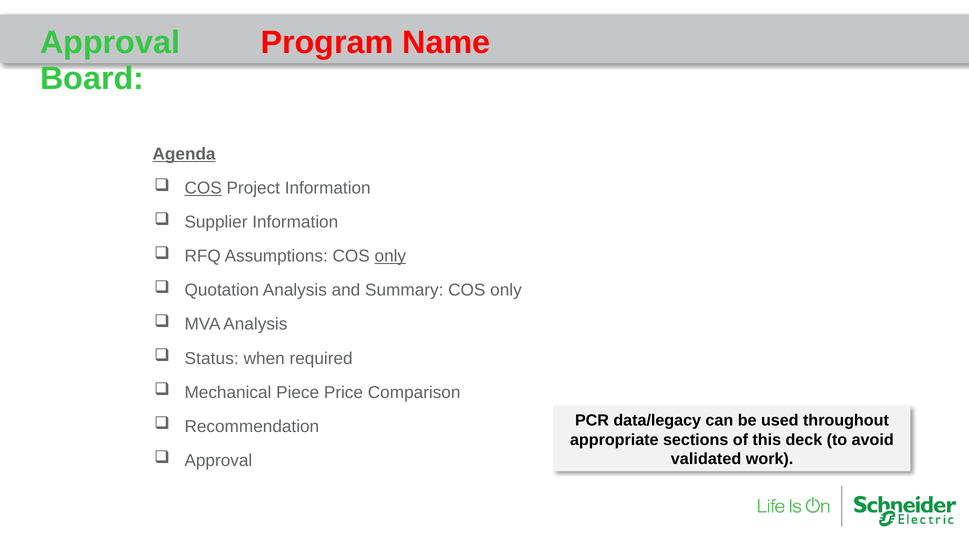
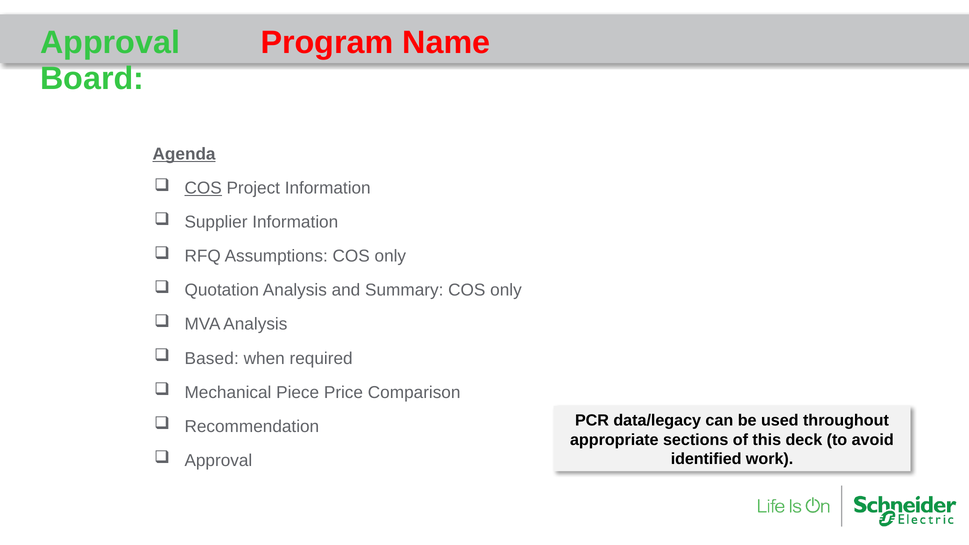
only at (390, 256) underline: present -> none
Status: Status -> Based
validated: validated -> identified
